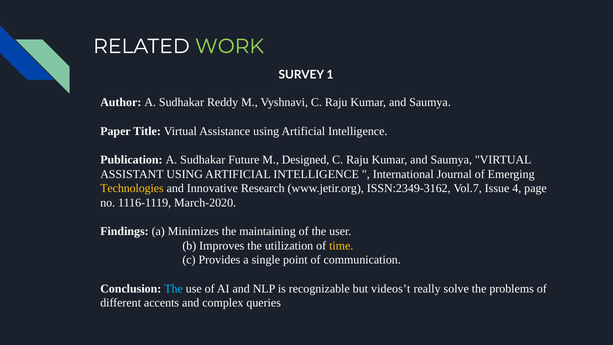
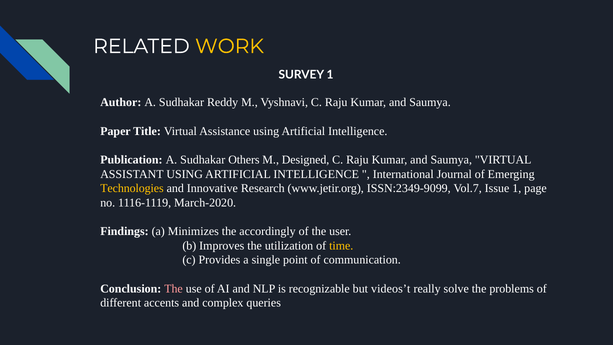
WORK colour: light green -> yellow
Future: Future -> Others
ISSN:2349-3162: ISSN:2349-3162 -> ISSN:2349-9099
Issue 4: 4 -> 1
maintaining: maintaining -> accordingly
The at (174, 289) colour: light blue -> pink
